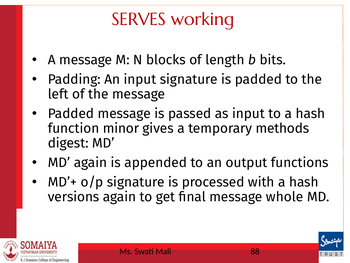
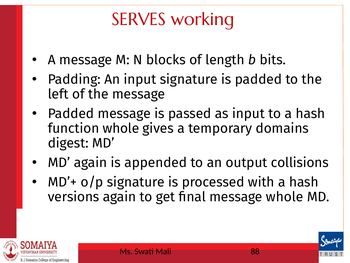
function minor: minor -> whole
methods: methods -> domains
functions: functions -> collisions
